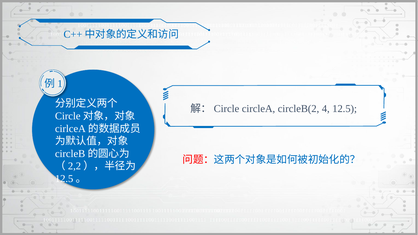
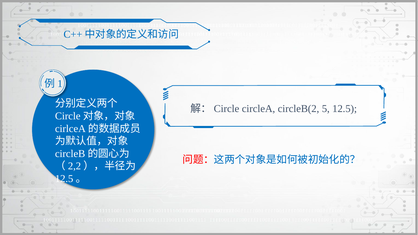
4: 4 -> 5
